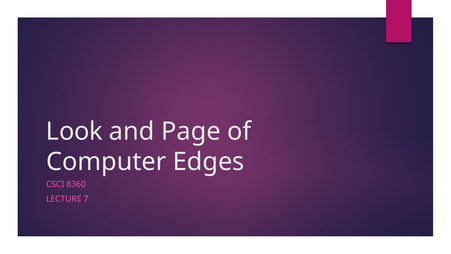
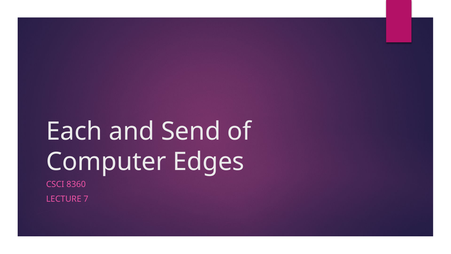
Look: Look -> Each
Page: Page -> Send
